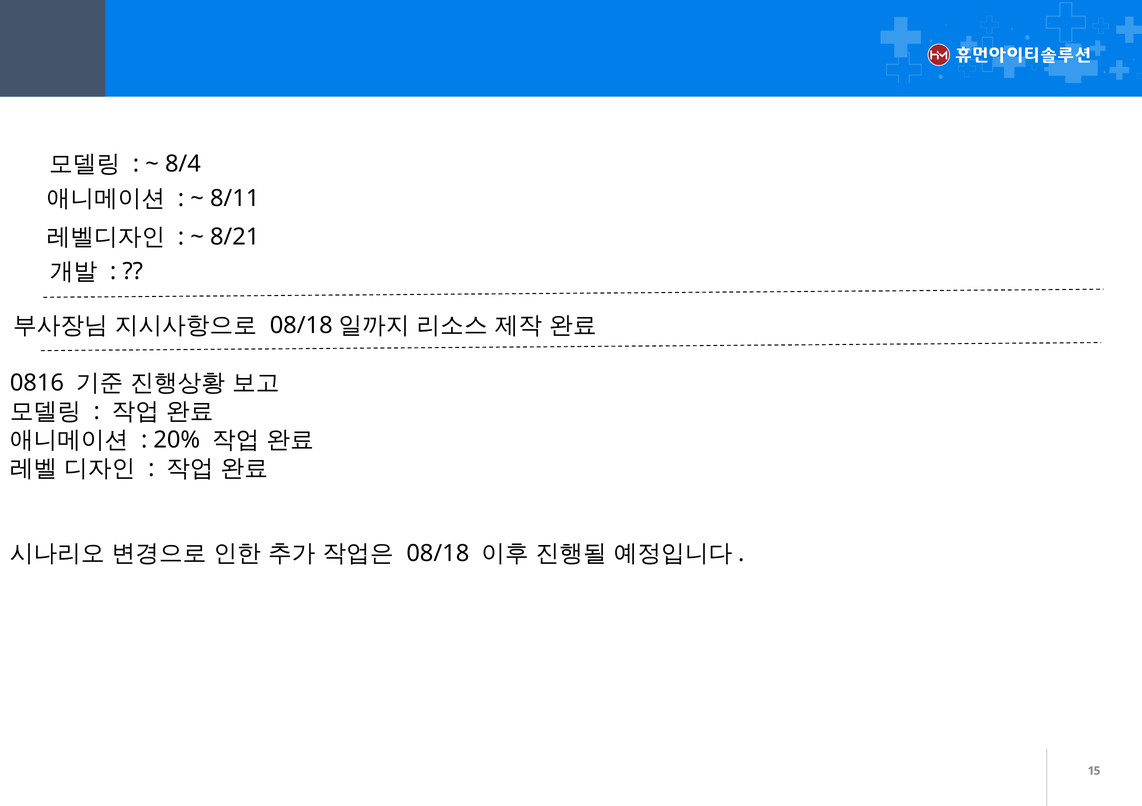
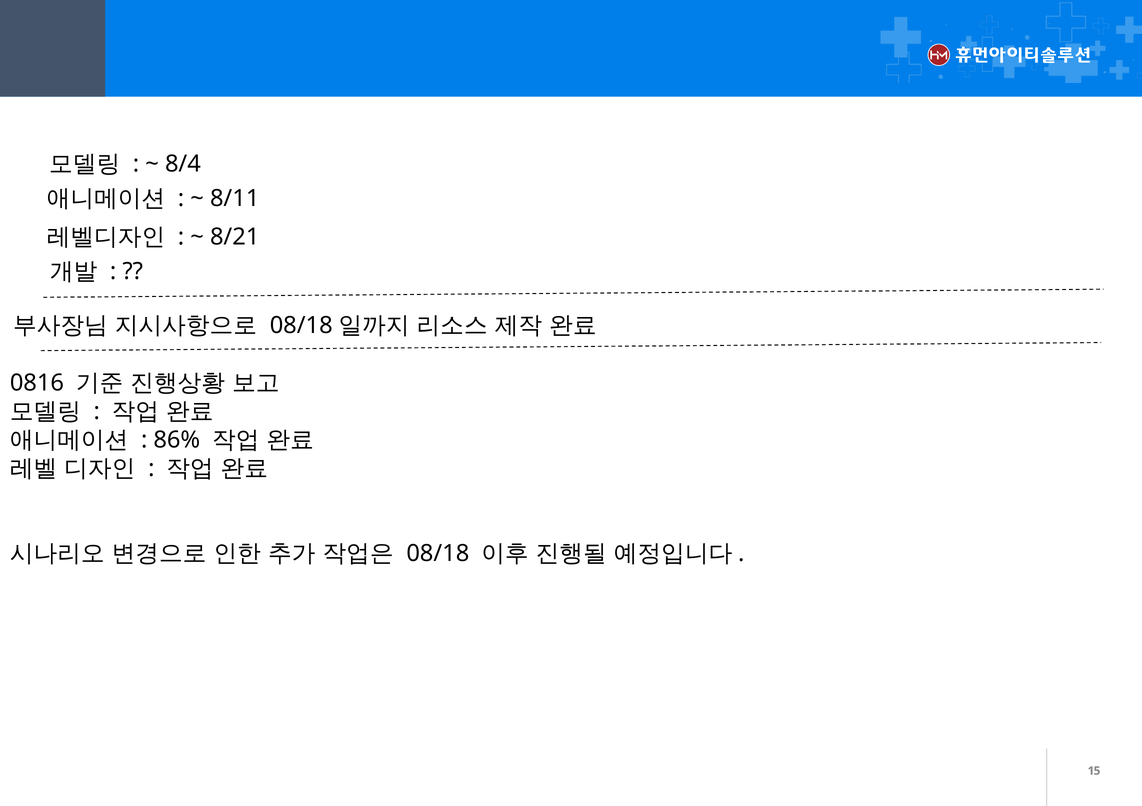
20%: 20% -> 86%
